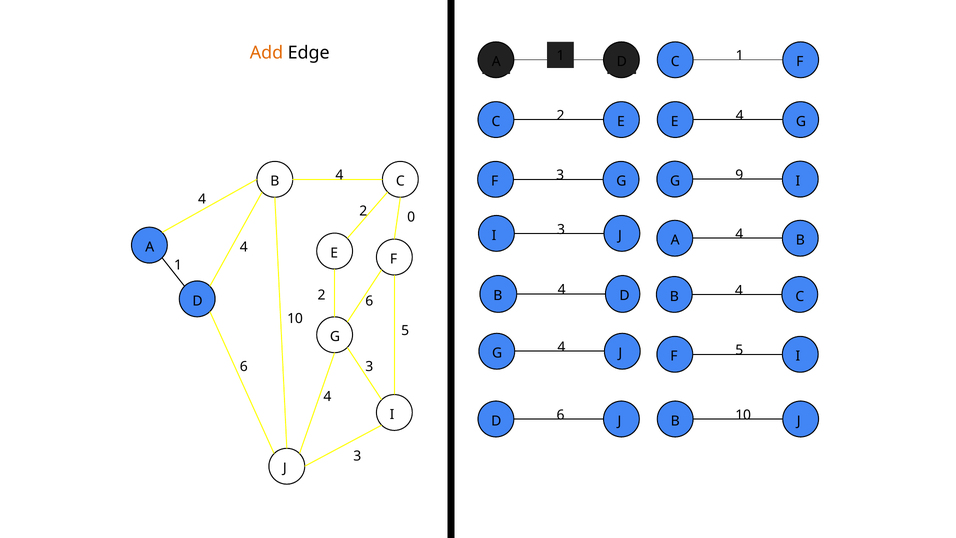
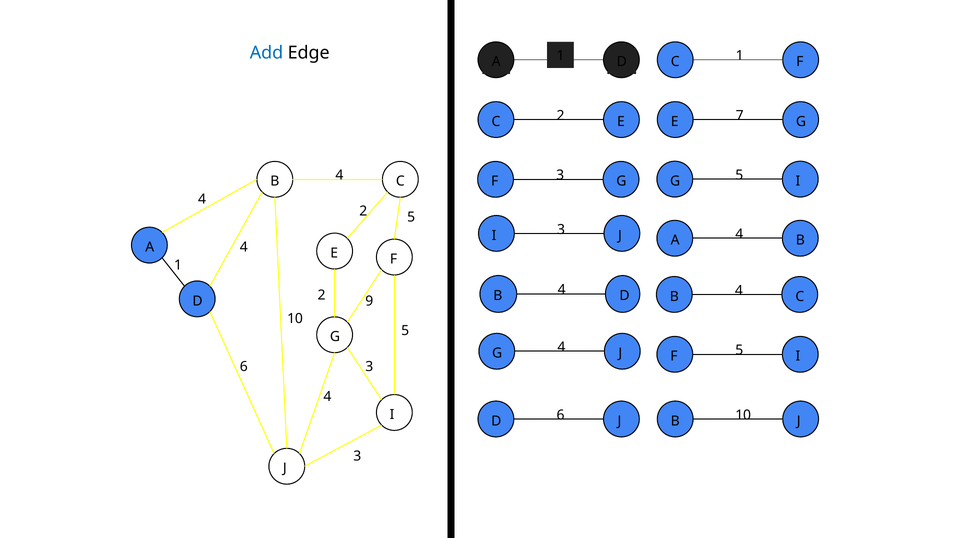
Add colour: orange -> blue
2 4: 4 -> 7
9 at (739, 175): 9 -> 5
2 0: 0 -> 5
2 6: 6 -> 9
